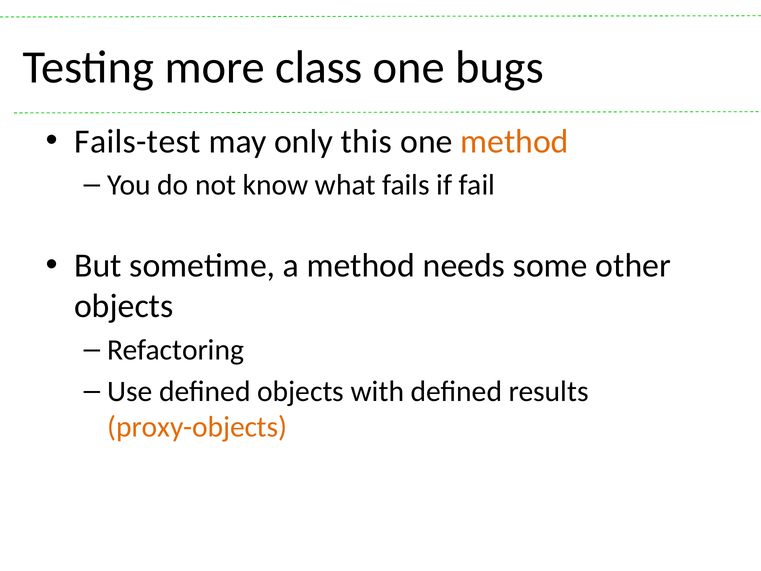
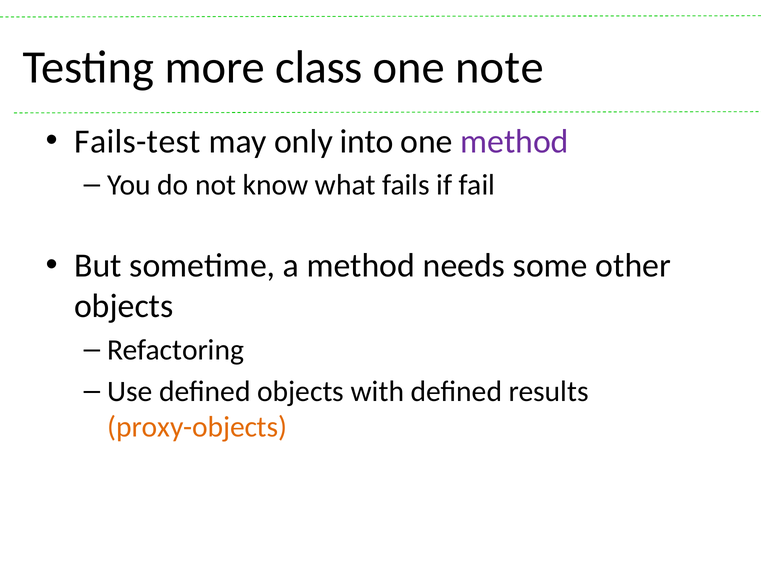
bugs: bugs -> note
this: this -> into
method at (515, 141) colour: orange -> purple
